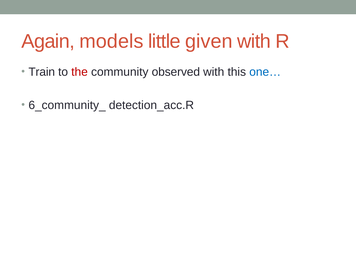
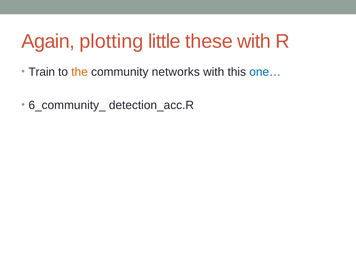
models: models -> plotting
given: given -> these
the colour: red -> orange
observed: observed -> networks
